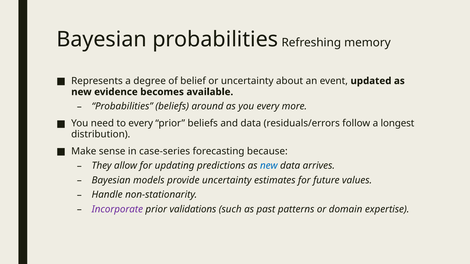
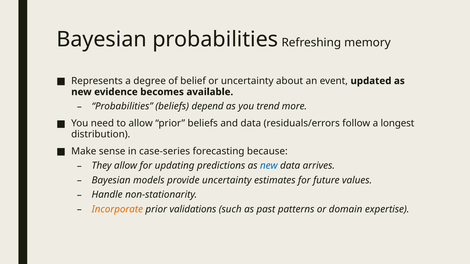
around: around -> depend
you every: every -> trend
to every: every -> allow
Incorporate colour: purple -> orange
